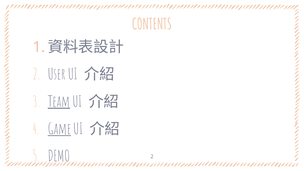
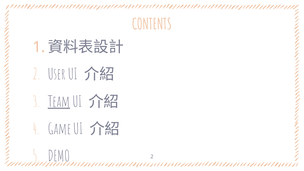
Game underline: present -> none
